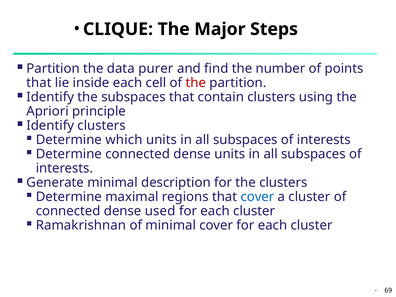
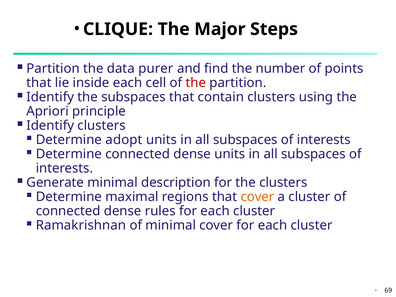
which: which -> adopt
cover at (257, 197) colour: blue -> orange
used: used -> rules
